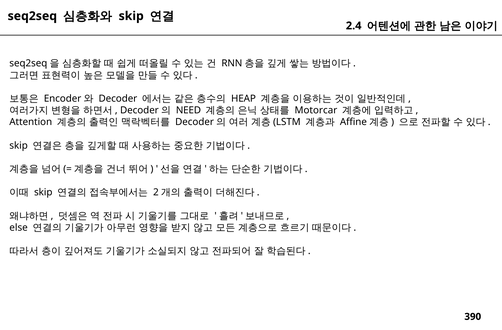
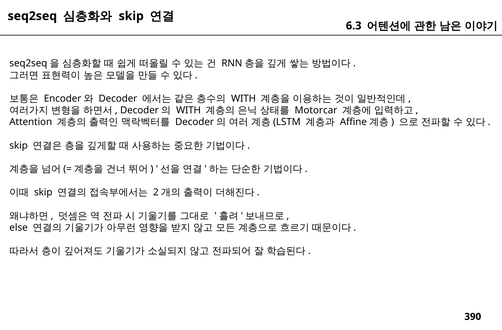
2.4: 2.4 -> 6.3
HEAP at (244, 99): HEAP -> WITH
NEED at (188, 110): NEED -> WITH
